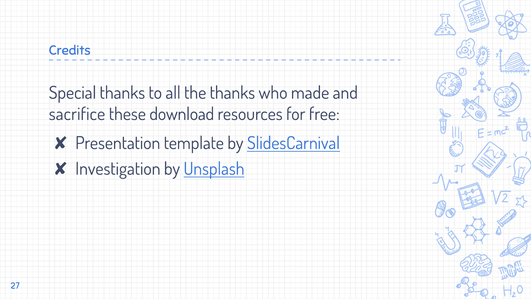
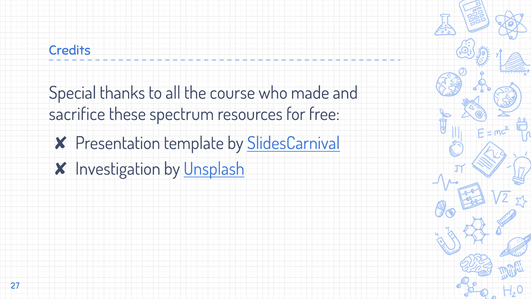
the thanks: thanks -> course
download: download -> spectrum
